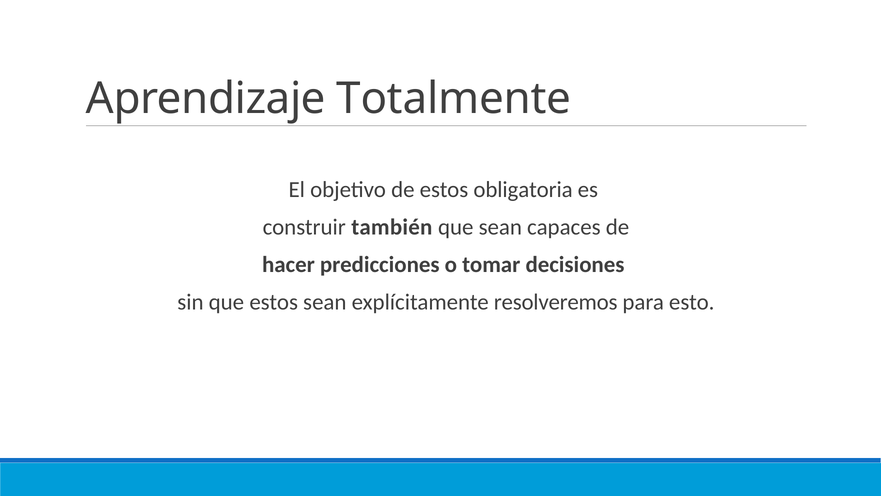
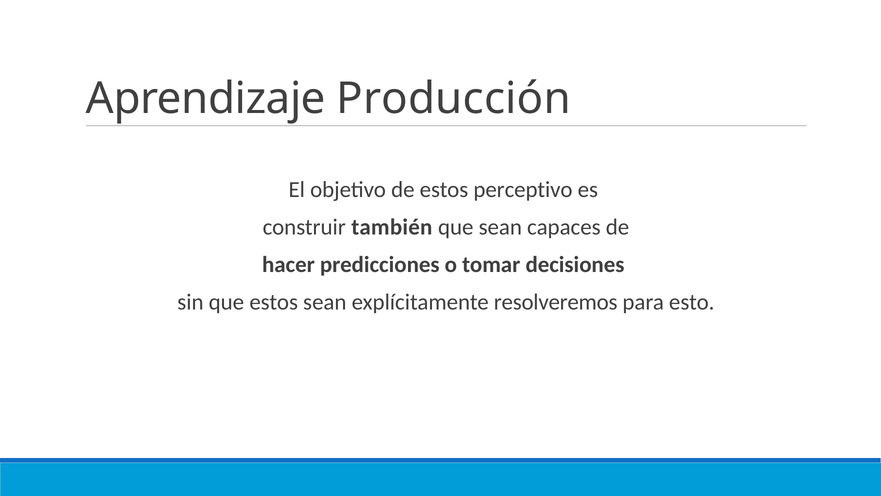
Totalmente: Totalmente -> Producción
obligatoria: obligatoria -> perceptivo
